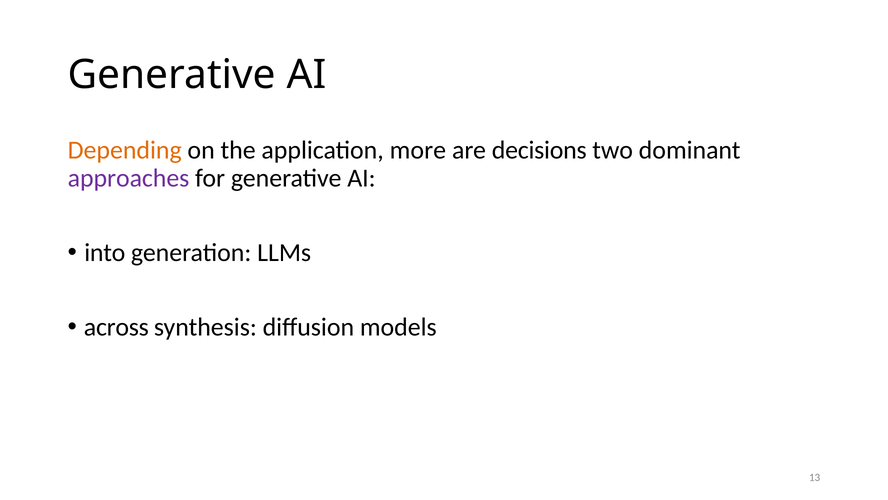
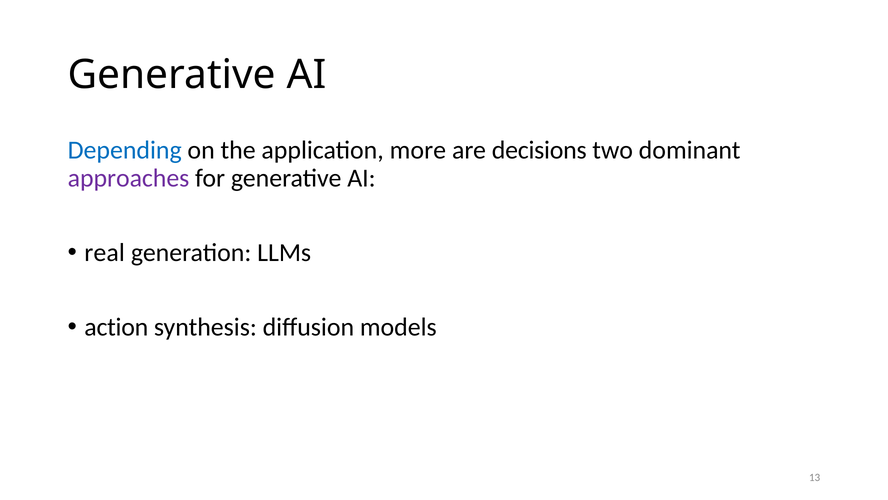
Depending colour: orange -> blue
into: into -> real
across: across -> action
